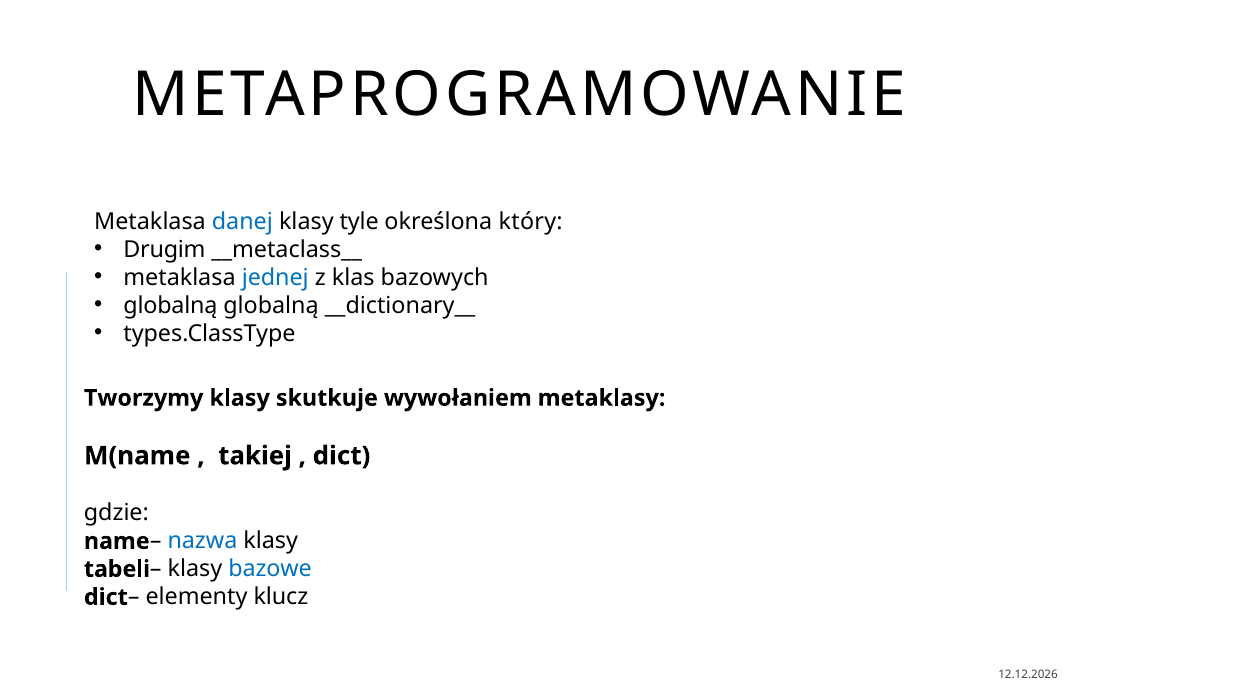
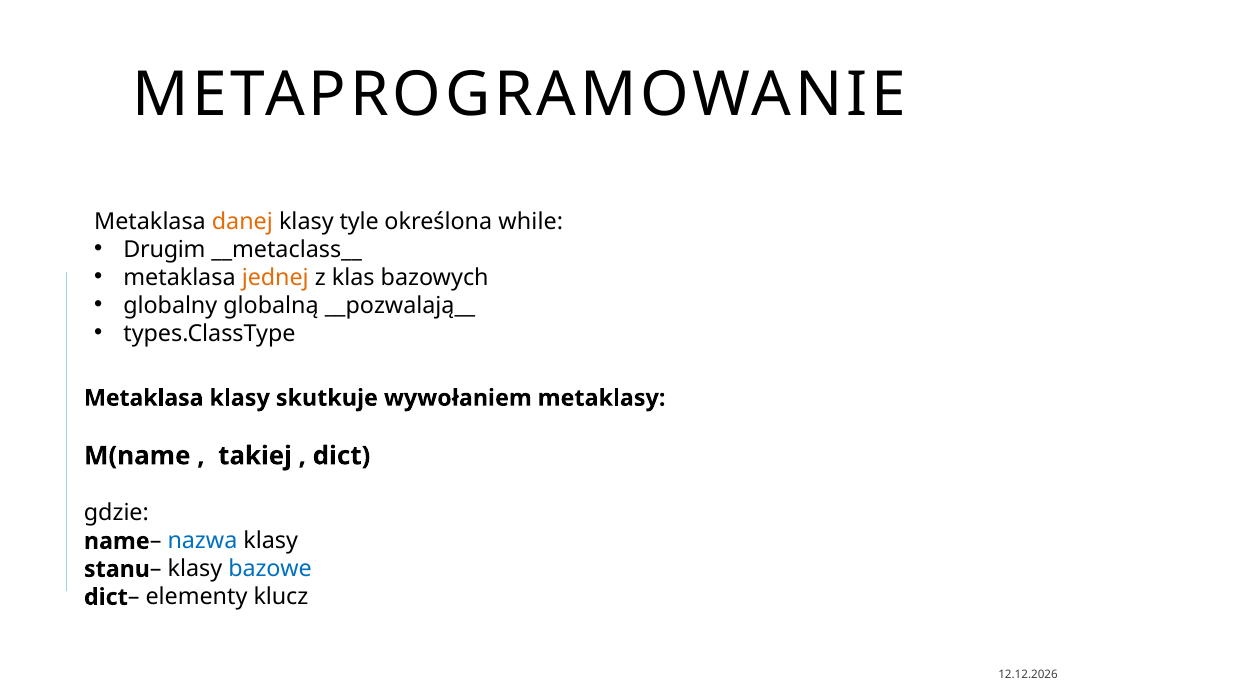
danej colour: blue -> orange
który: który -> while
jednej colour: blue -> orange
globalną at (170, 306): globalną -> globalny
__dictionary__: __dictionary__ -> __pozwalają__
Tworzymy at (144, 398): Tworzymy -> Metaklasa
tabeli: tabeli -> stanu
